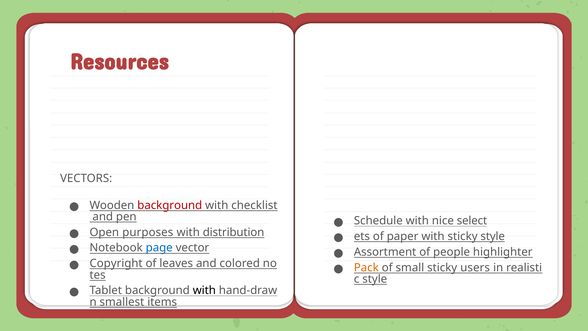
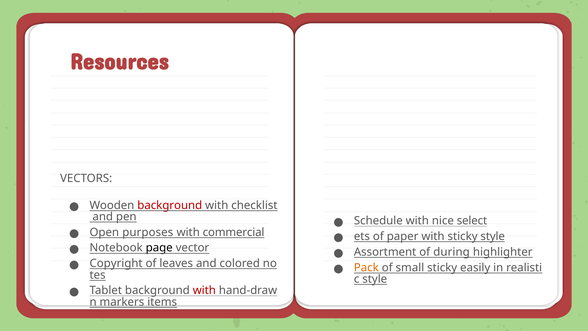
distribution: distribution -> commercial
page colour: blue -> black
people: people -> during
users: users -> easily
with at (204, 290) colour: black -> red
smallest: smallest -> markers
